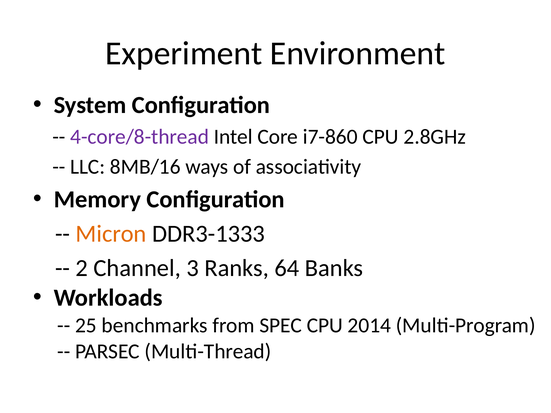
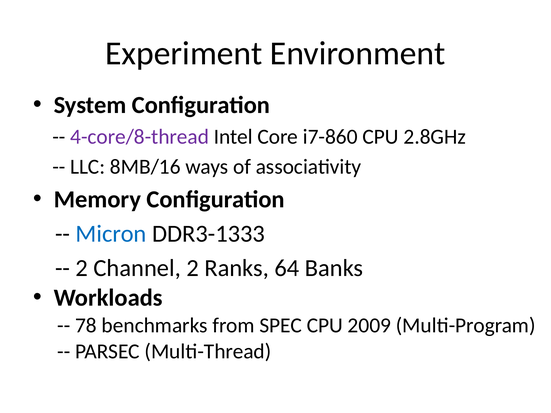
Micron colour: orange -> blue
Channel 3: 3 -> 2
25: 25 -> 78
2014: 2014 -> 2009
